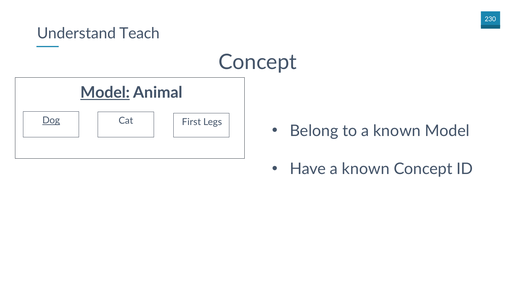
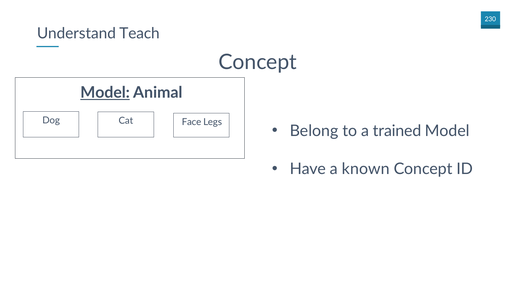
Dog underline: present -> none
First: First -> Face
to a known: known -> trained
